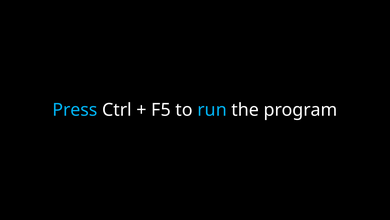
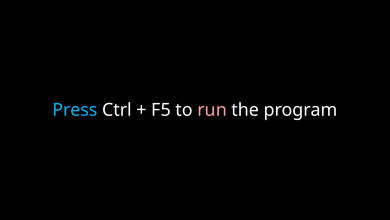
run colour: light blue -> pink
